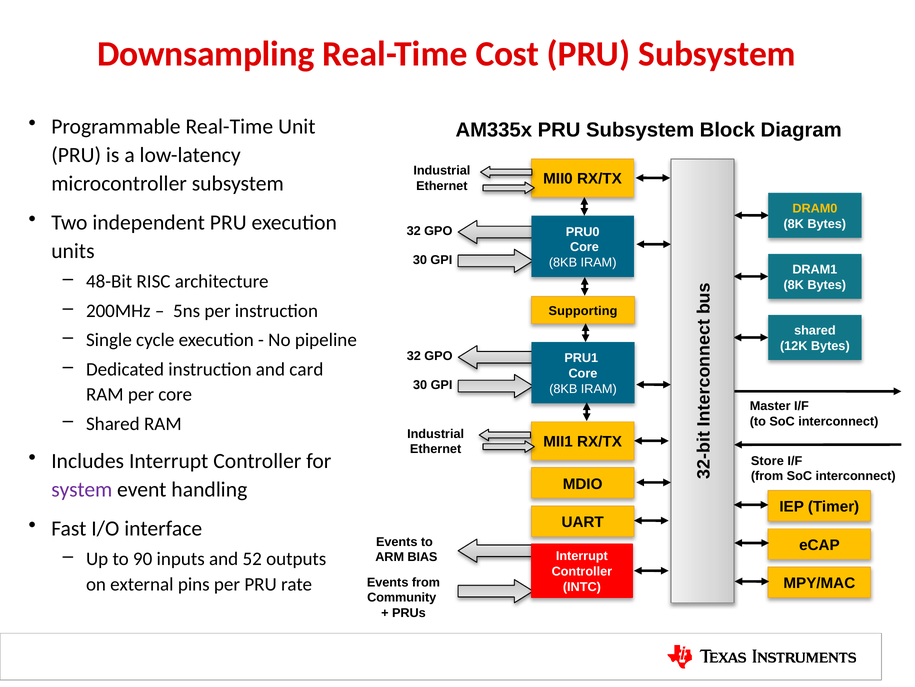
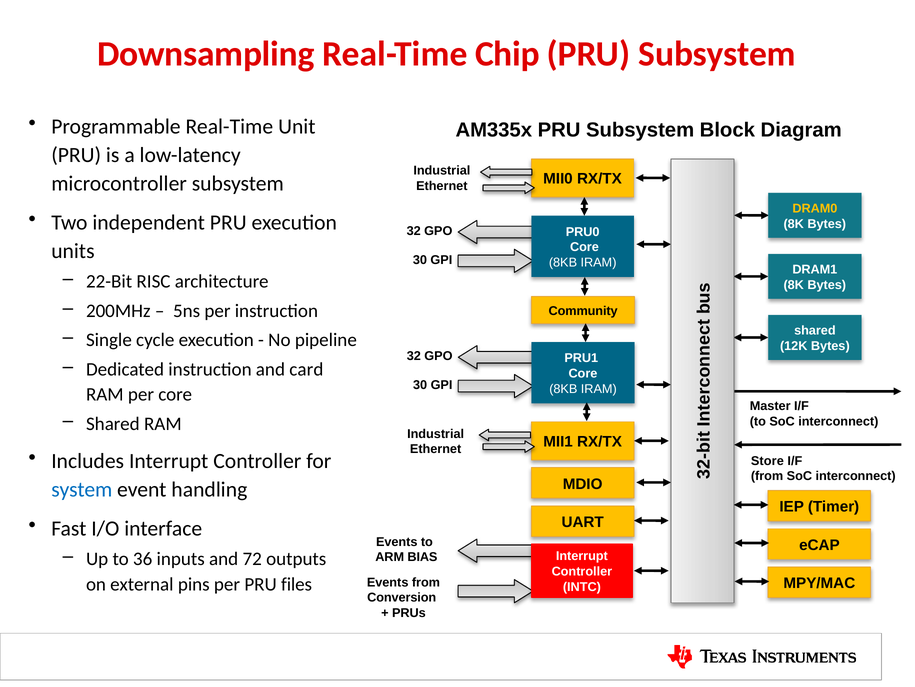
Cost: Cost -> Chip
48-Bit: 48-Bit -> 22-Bit
Supporting: Supporting -> Community
system colour: purple -> blue
90: 90 -> 36
52: 52 -> 72
rate: rate -> files
Community: Community -> Conversion
